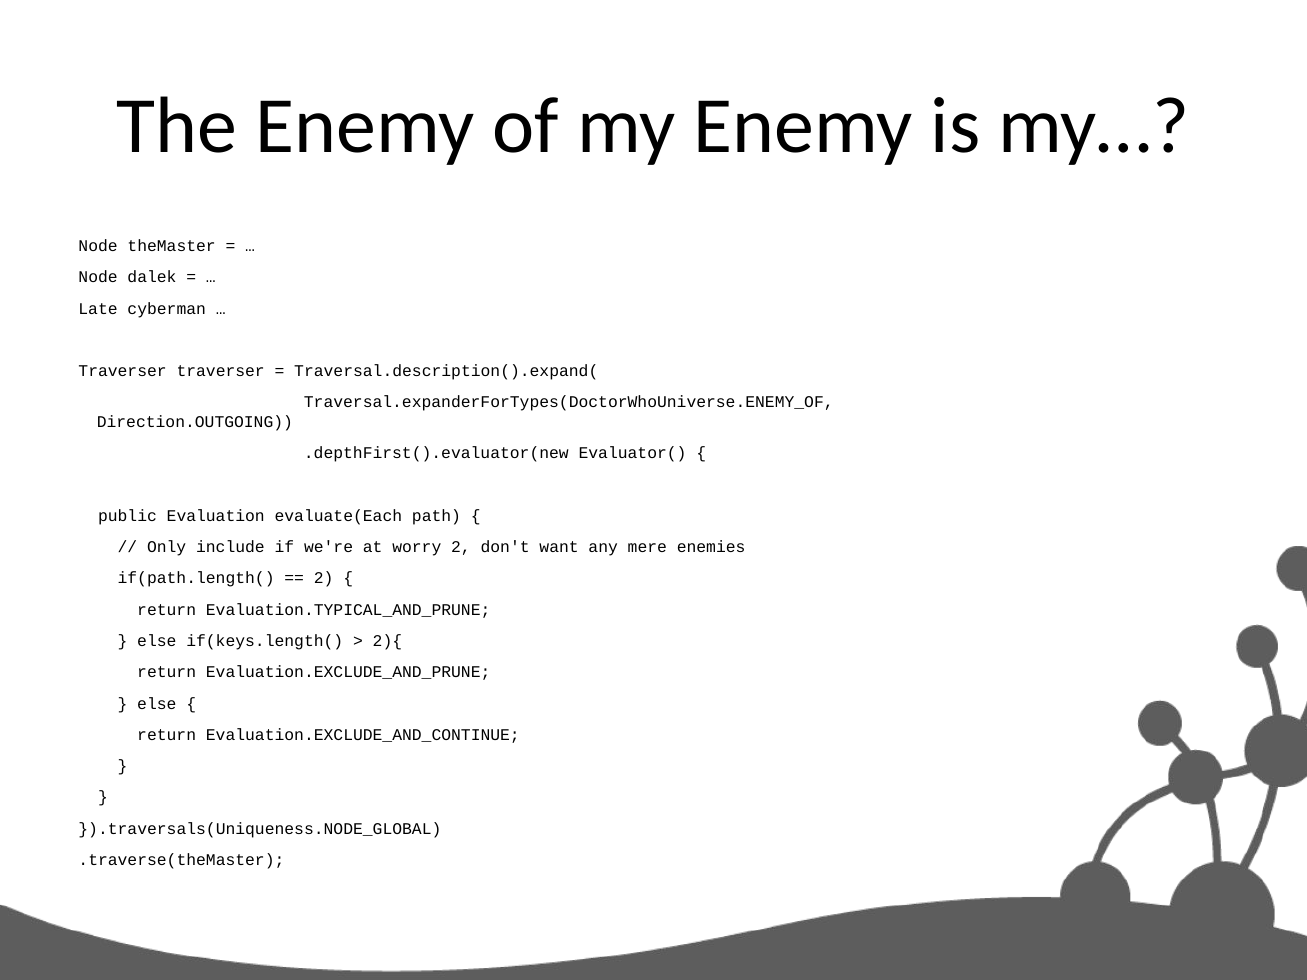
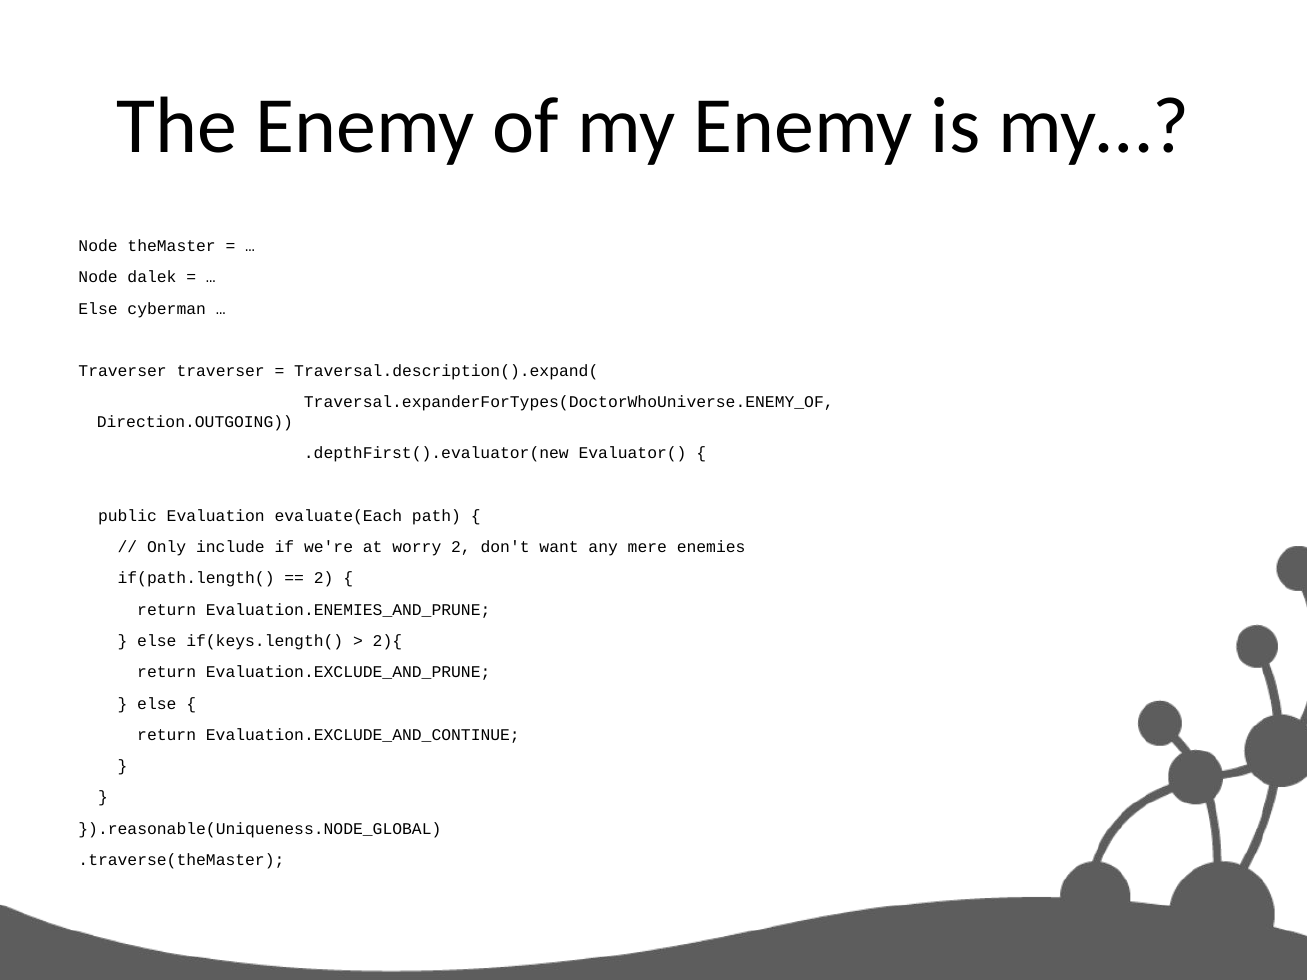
Late at (98, 309): Late -> Else
Evaluation.TYPICAL_AND_PRUNE: Evaluation.TYPICAL_AND_PRUNE -> Evaluation.ENEMIES_AND_PRUNE
}).traversals(Uniqueness.NODE_GLOBAL: }).traversals(Uniqueness.NODE_GLOBAL -> }).reasonable(Uniqueness.NODE_GLOBAL
